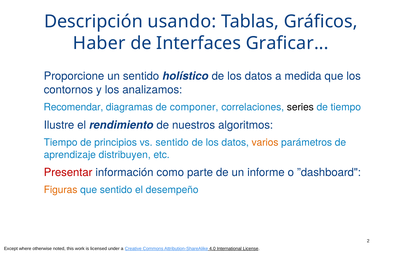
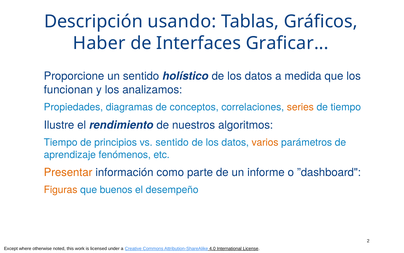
contornos: contornos -> funcionan
Recomendar: Recomendar -> Propiedades
componer: componer -> conceptos
series colour: black -> orange
distribuyen: distribuyen -> fenómenos
Presentar colour: red -> orange
que sentido: sentido -> buenos
